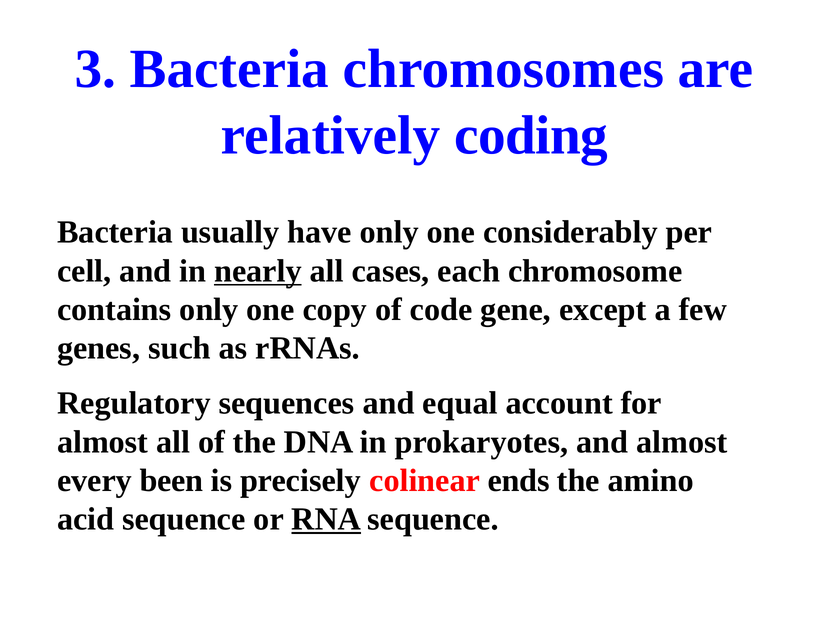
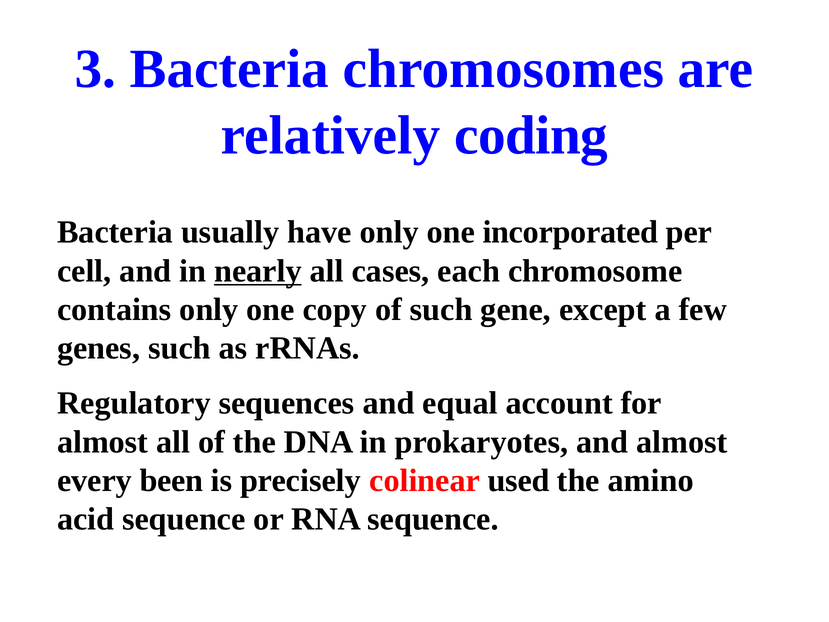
considerably: considerably -> incorporated
of code: code -> such
ends: ends -> used
RNA underline: present -> none
